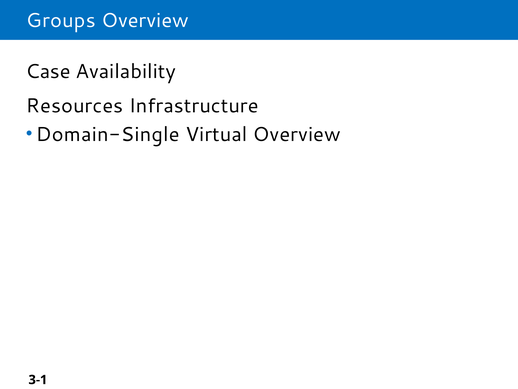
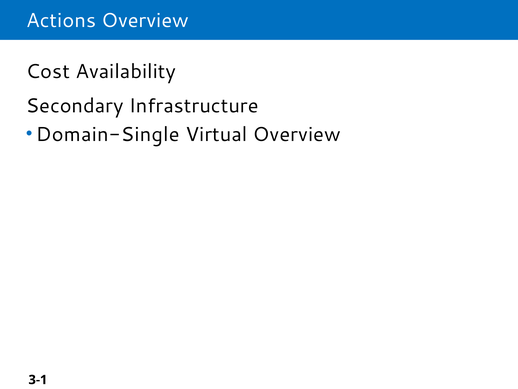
Groups: Groups -> Actions
Case: Case -> Cost
Resources: Resources -> Secondary
